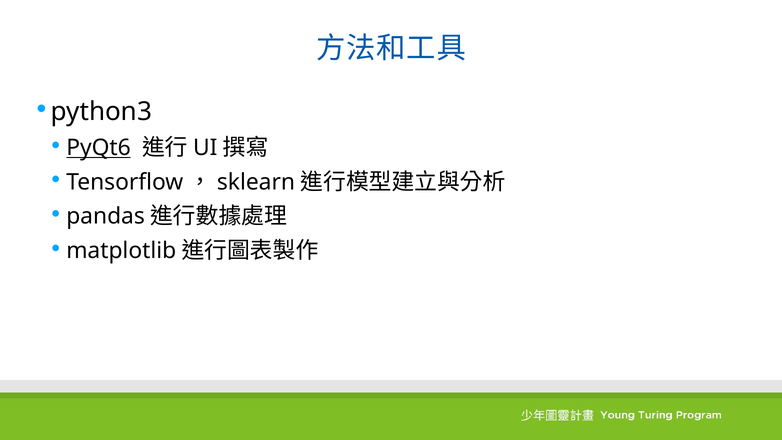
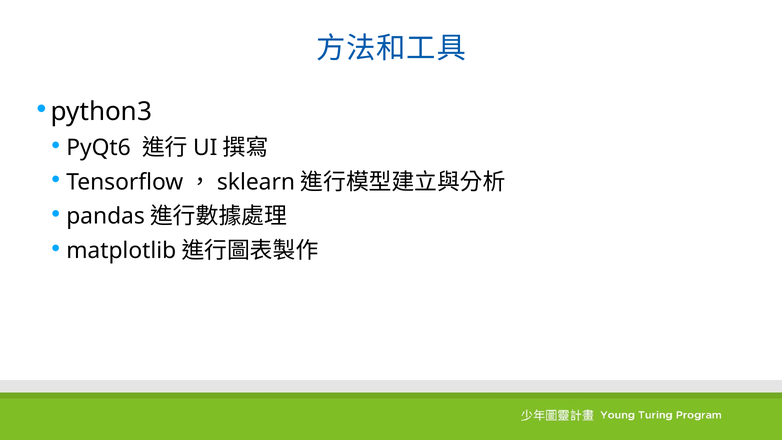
PyQt6 underline: present -> none
